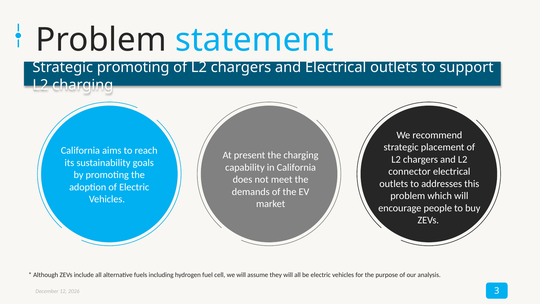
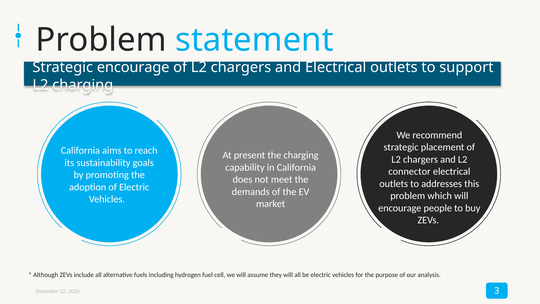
Strategic promoting: promoting -> encourage
